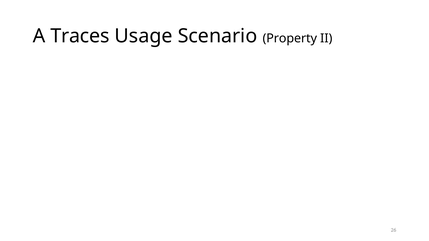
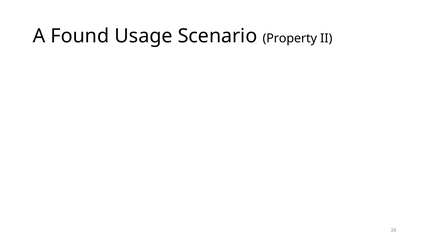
Traces: Traces -> Found
